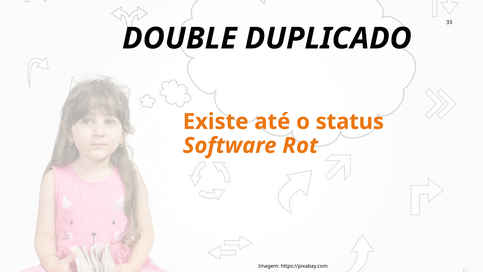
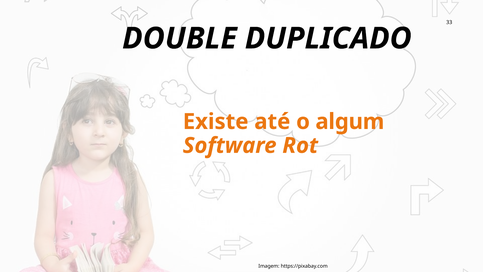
status: status -> algum
